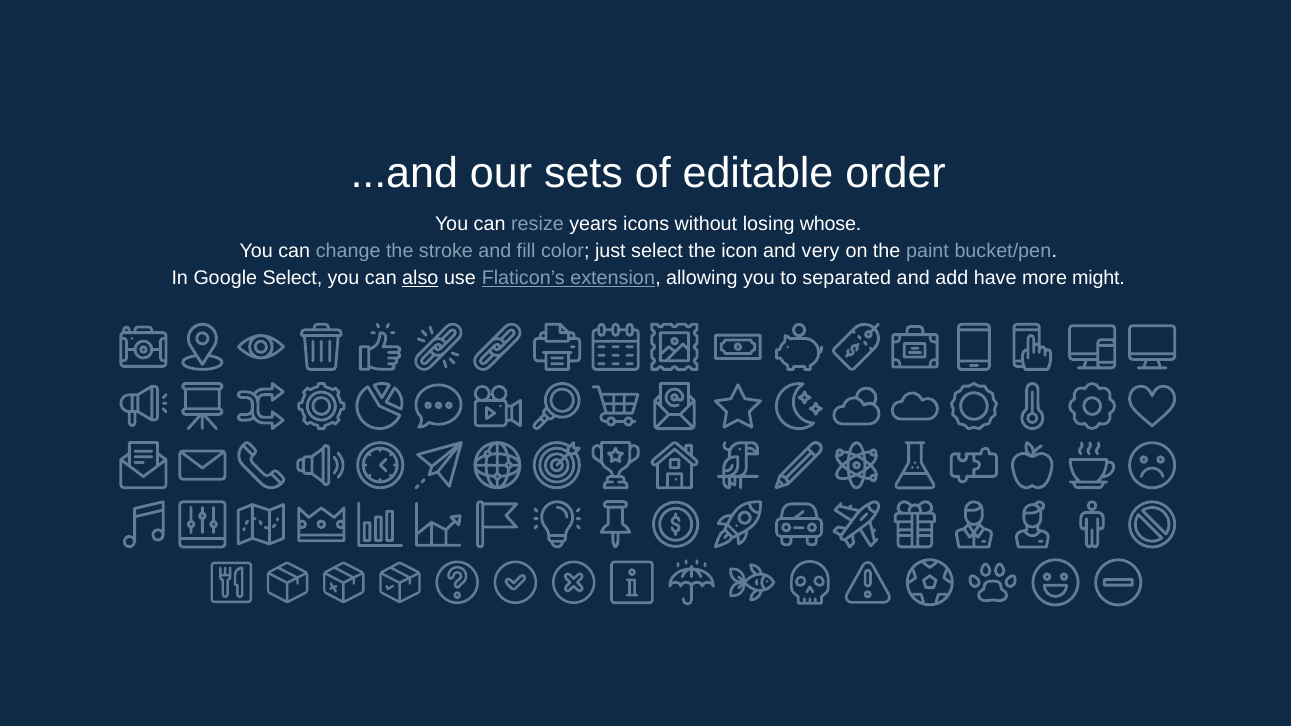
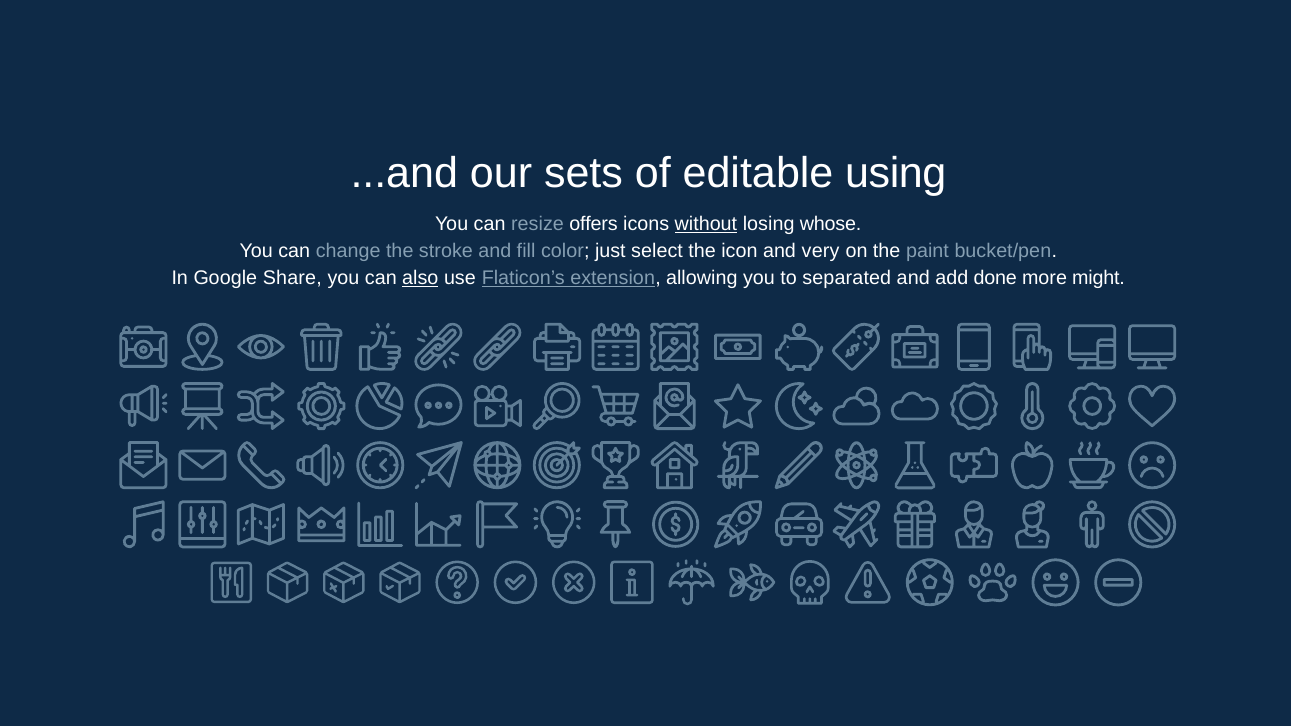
order: order -> using
years: years -> offers
without underline: none -> present
Google Select: Select -> Share
have: have -> done
